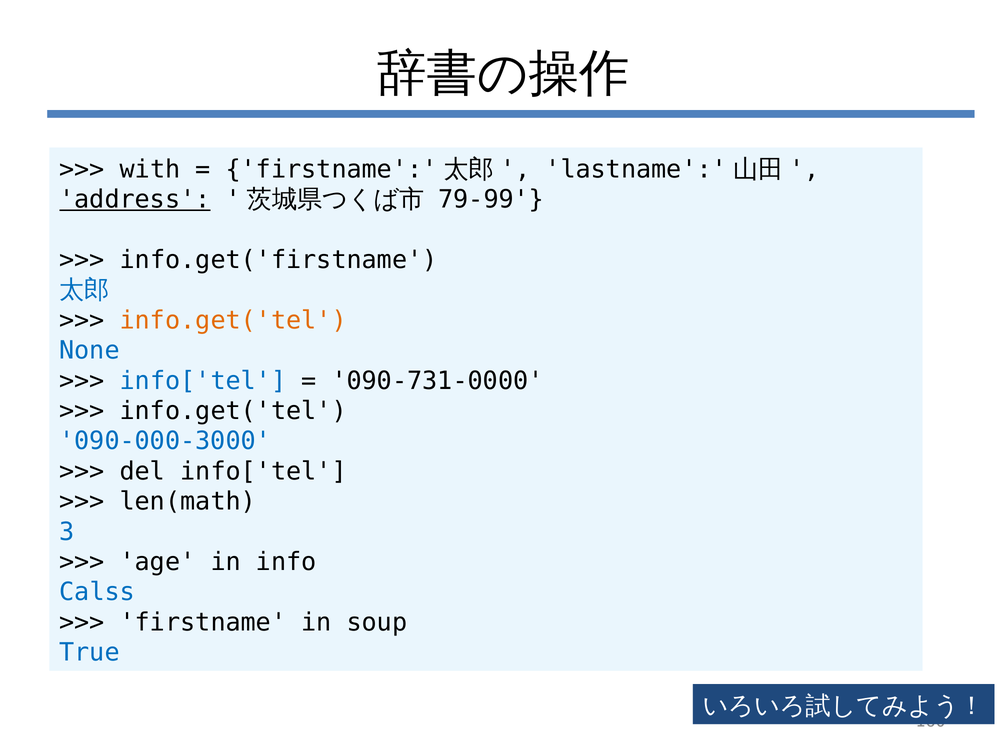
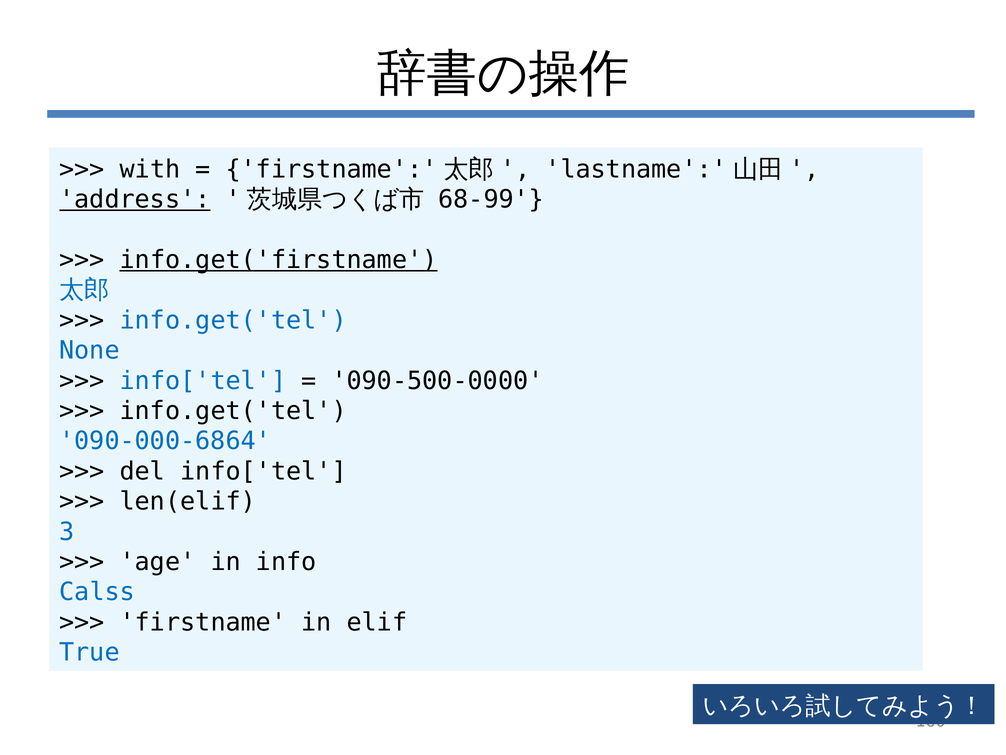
79-99: 79-99 -> 68-99
info.get('firstname underline: none -> present
info.get('tel at (233, 320) colour: orange -> blue
090-731-0000: 090-731-0000 -> 090-500-0000
090-000-3000: 090-000-3000 -> 090-000-6864
len(math: len(math -> len(elif
soup: soup -> elif
